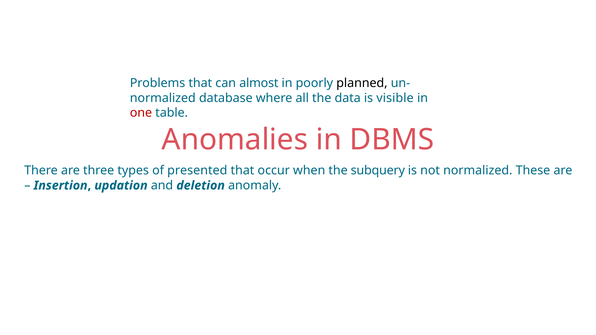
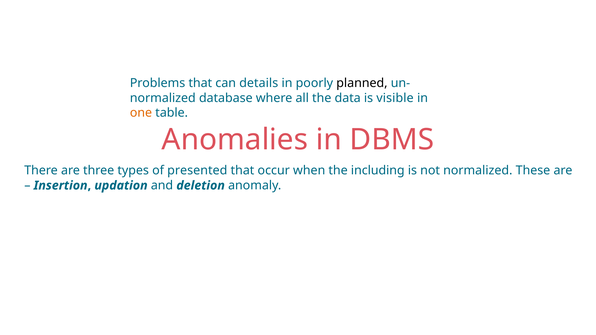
almost: almost -> details
one colour: red -> orange
subquery: subquery -> including
